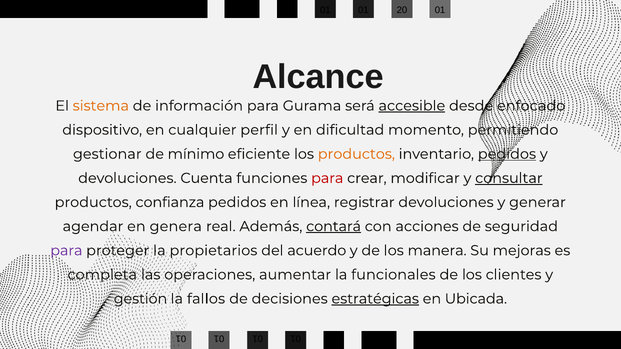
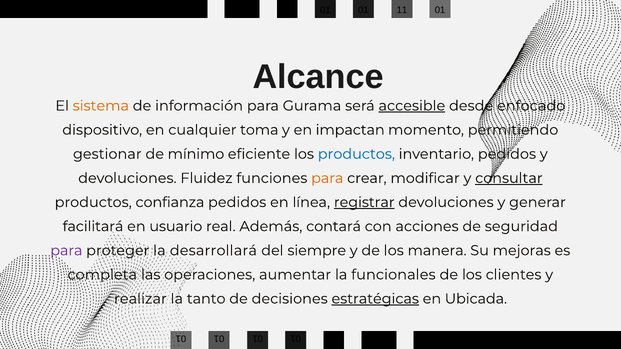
20: 20 -> 11
perfil: perfil -> toma
dificultad: dificultad -> impactan
productos at (356, 154) colour: orange -> blue
pedidos at (507, 154) underline: present -> none
Cuenta: Cuenta -> Fluidez
para at (327, 178) colour: red -> orange
registrar underline: none -> present
agendar: agendar -> facilitará
genera: genera -> usuario
contará underline: present -> none
propietarios: propietarios -> desarrollará
acuerdo: acuerdo -> siempre
gestión: gestión -> realizar
fallos: fallos -> tanto
